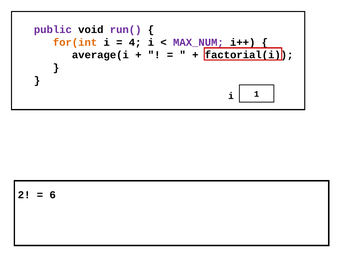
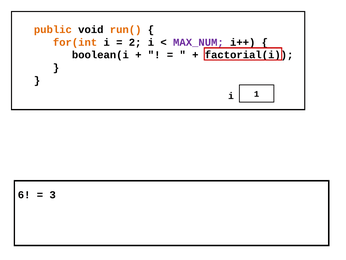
public colour: purple -> orange
run( colour: purple -> orange
4: 4 -> 2
average(i: average(i -> boolean(i
2: 2 -> 6
6: 6 -> 3
